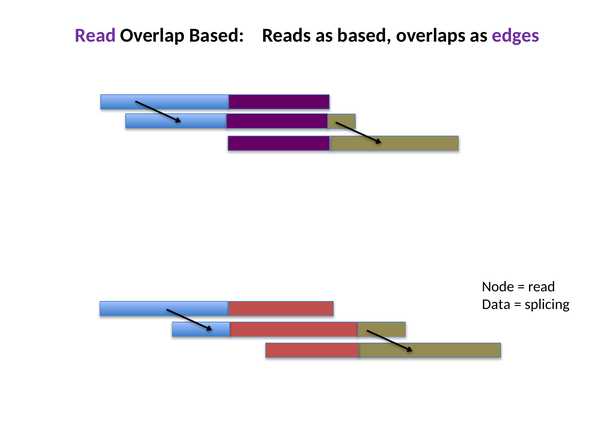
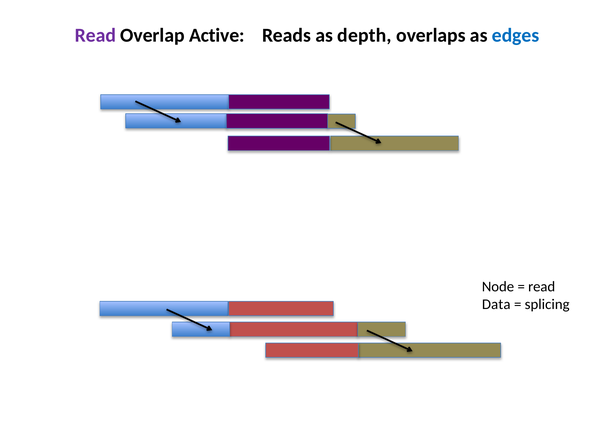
Overlap Based: Based -> Active
as based: based -> depth
edges colour: purple -> blue
